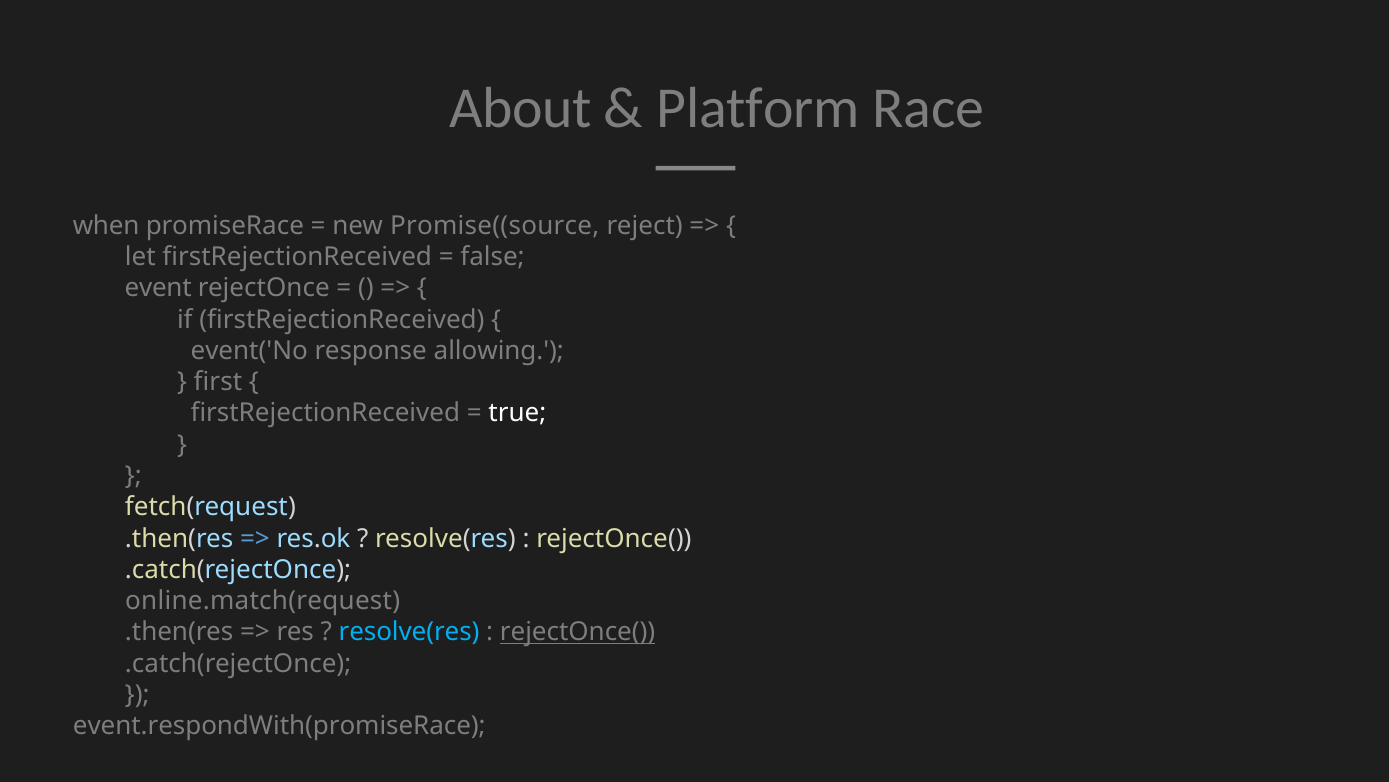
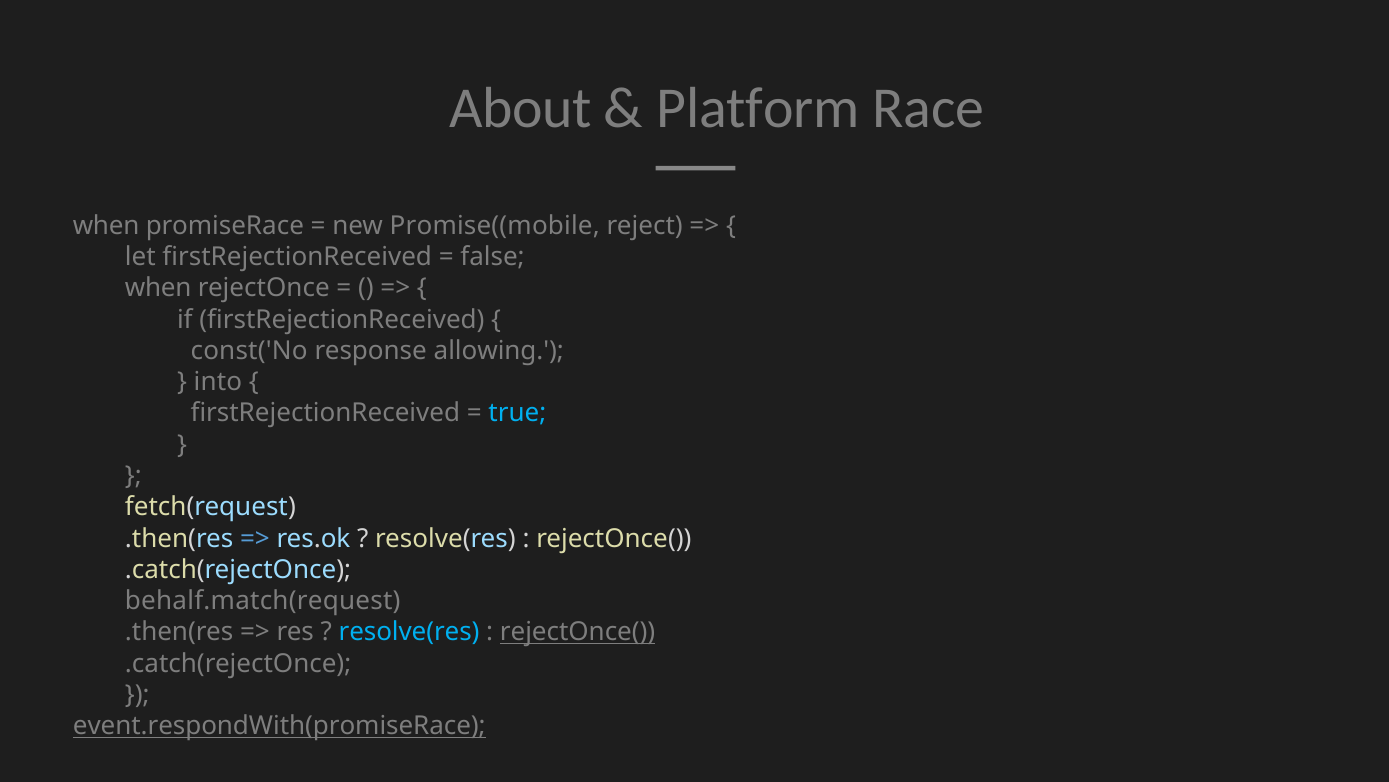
Promise((source: Promise((source -> Promise((mobile
event at (158, 288): event -> when
event('No: event('No -> const('No
first: first -> into
true colour: white -> light blue
online.match(request: online.match(request -> behalf.match(request
event.respondWith(promiseRace underline: none -> present
